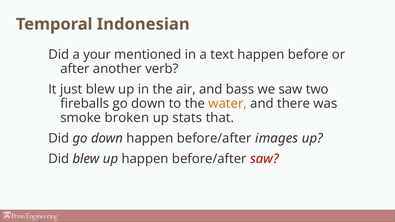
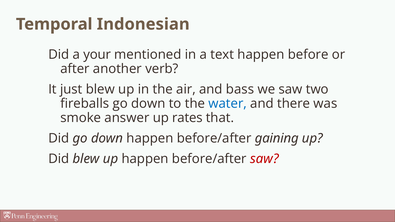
water colour: orange -> blue
broken: broken -> answer
stats: stats -> rates
images: images -> gaining
